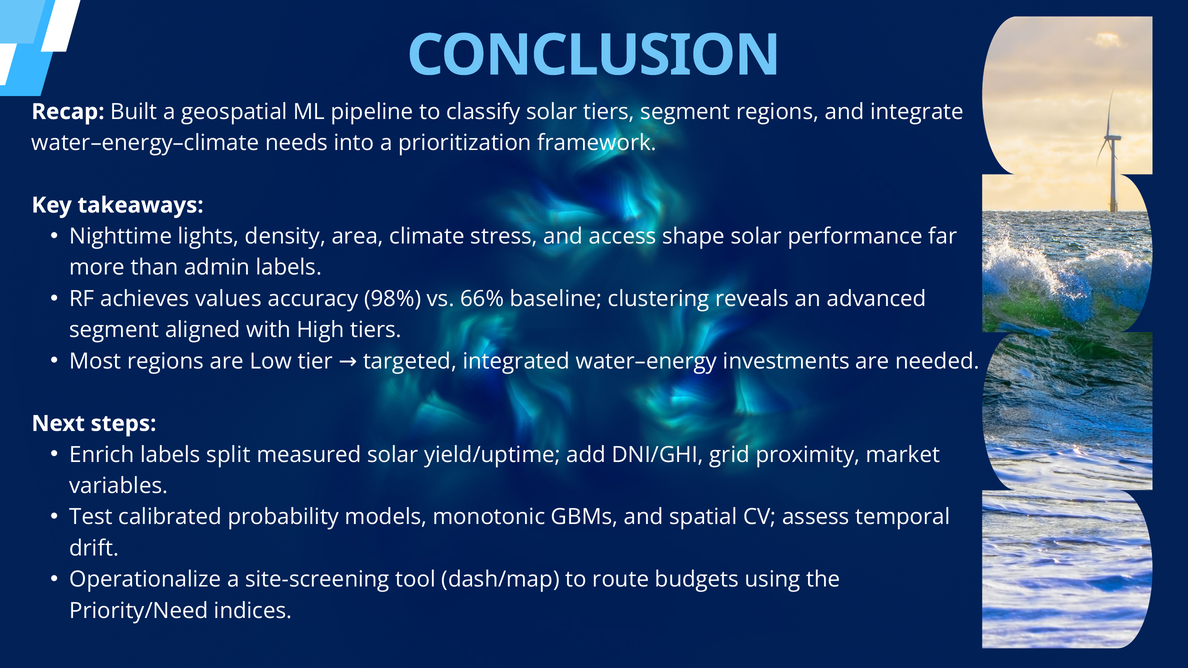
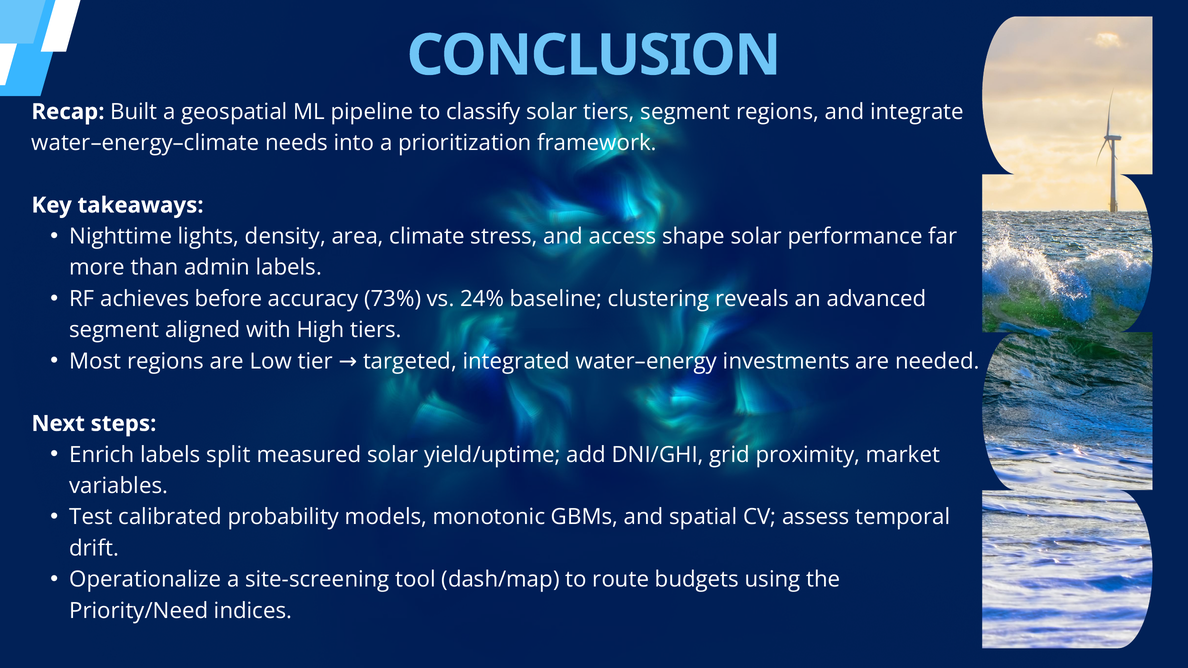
values: values -> before
98%: 98% -> 73%
66%: 66% -> 24%
